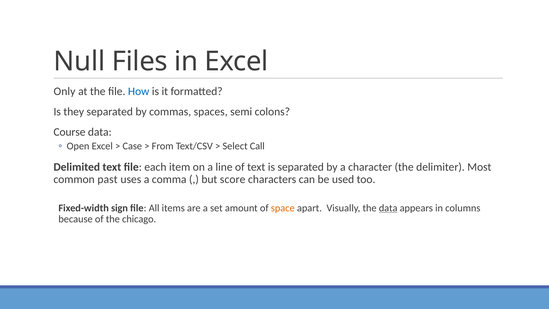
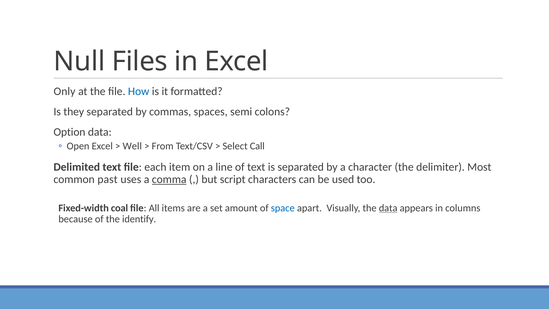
Course: Course -> Option
Case: Case -> Well
comma underline: none -> present
score: score -> script
sign: sign -> coal
space colour: orange -> blue
chicago: chicago -> identify
